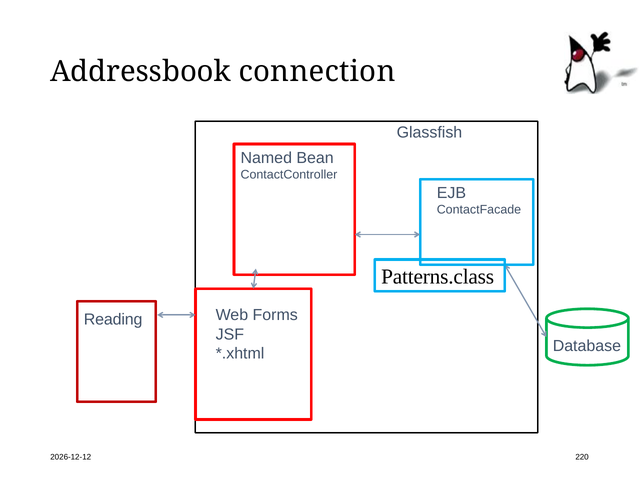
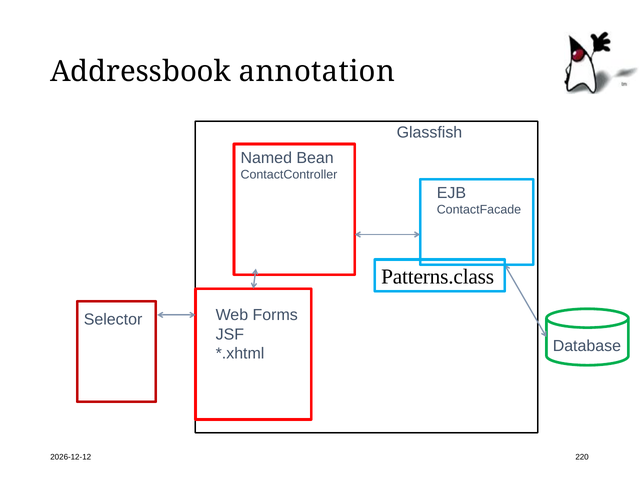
connection: connection -> annotation
Reading: Reading -> Selector
